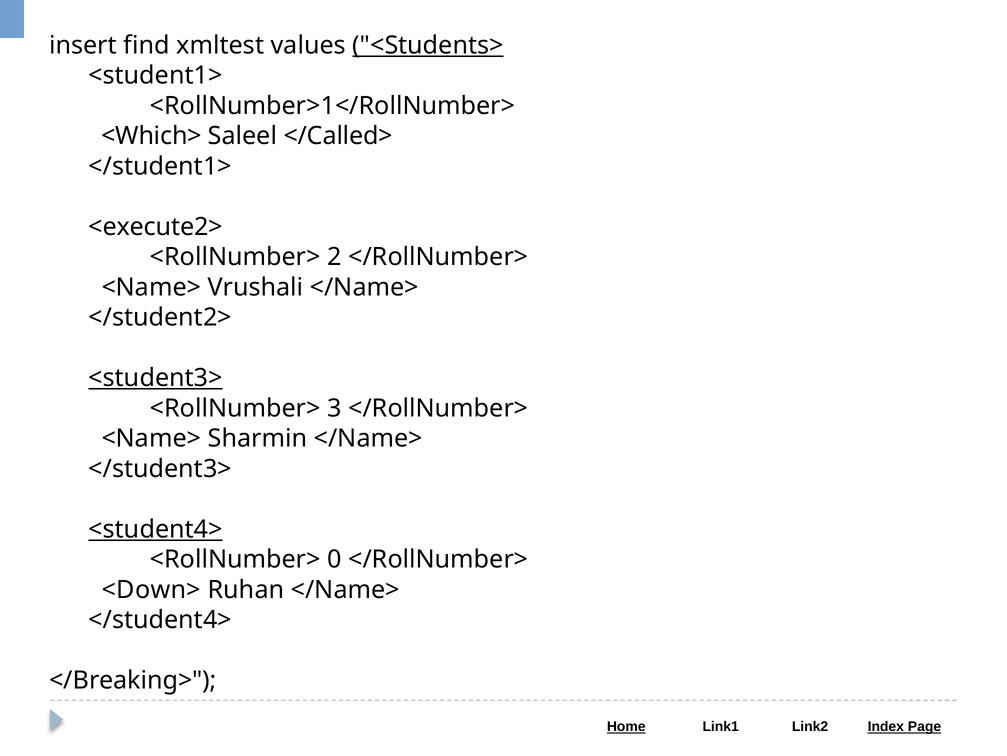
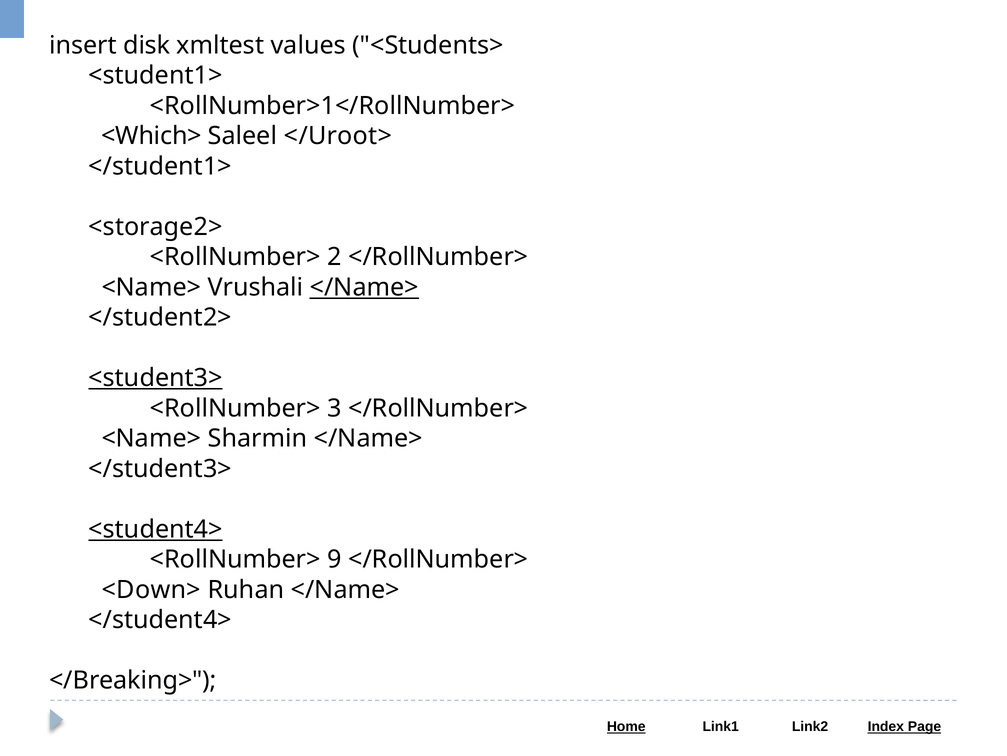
find: find -> disk
<Students> underline: present -> none
</Called>: </Called> -> </Uroot>
<execute2>: <execute2> -> <storage2>
</Name> at (364, 287) underline: none -> present
0: 0 -> 9
